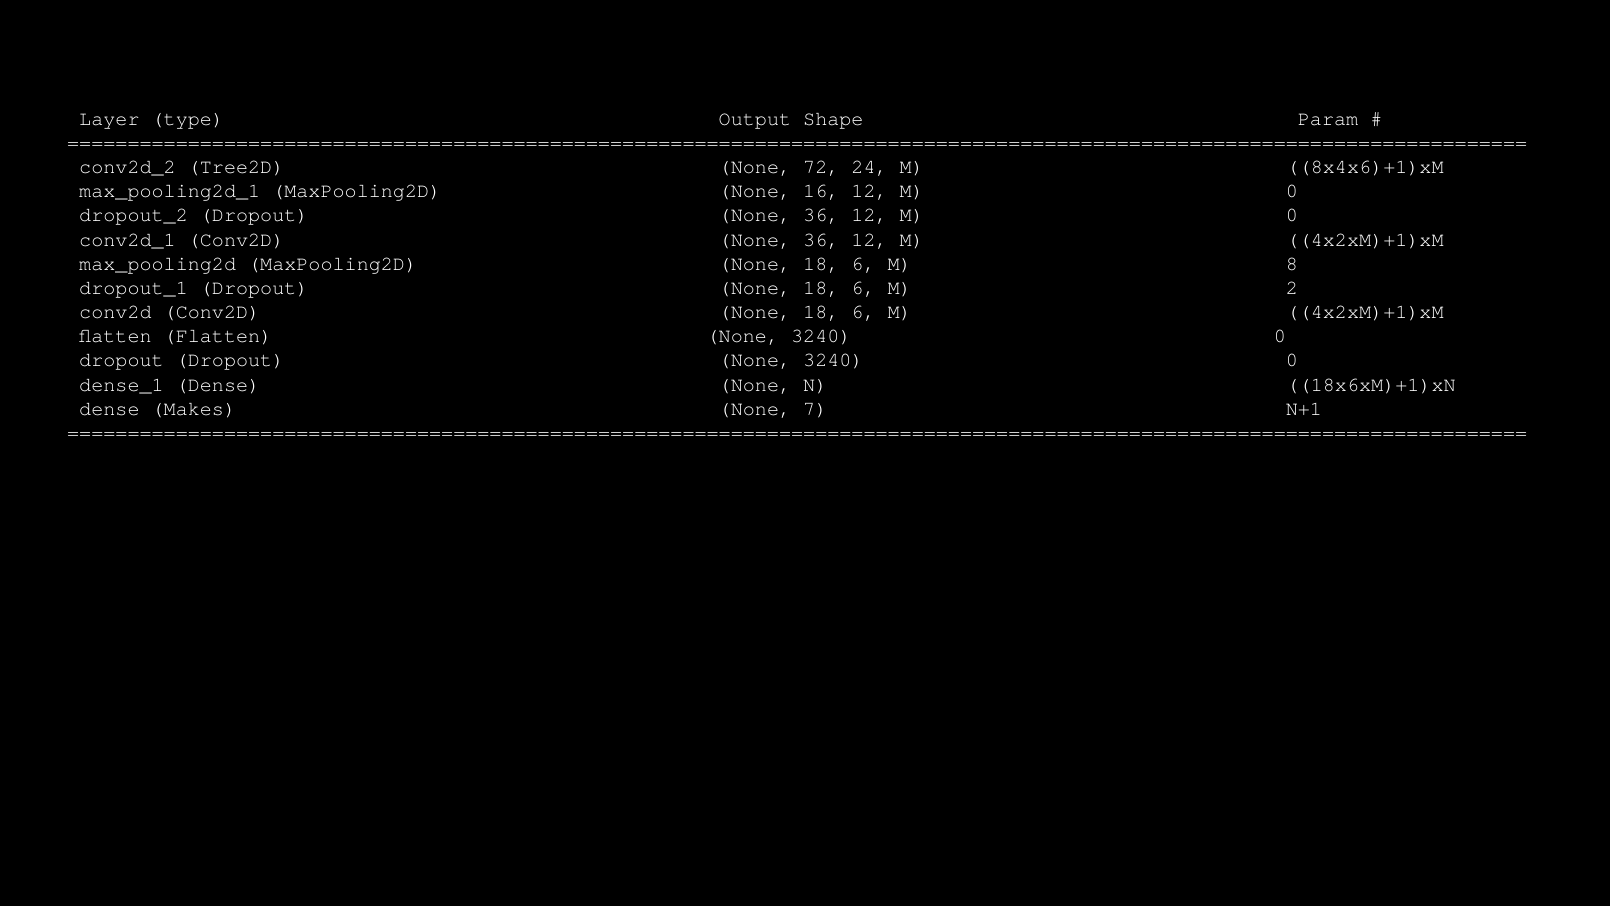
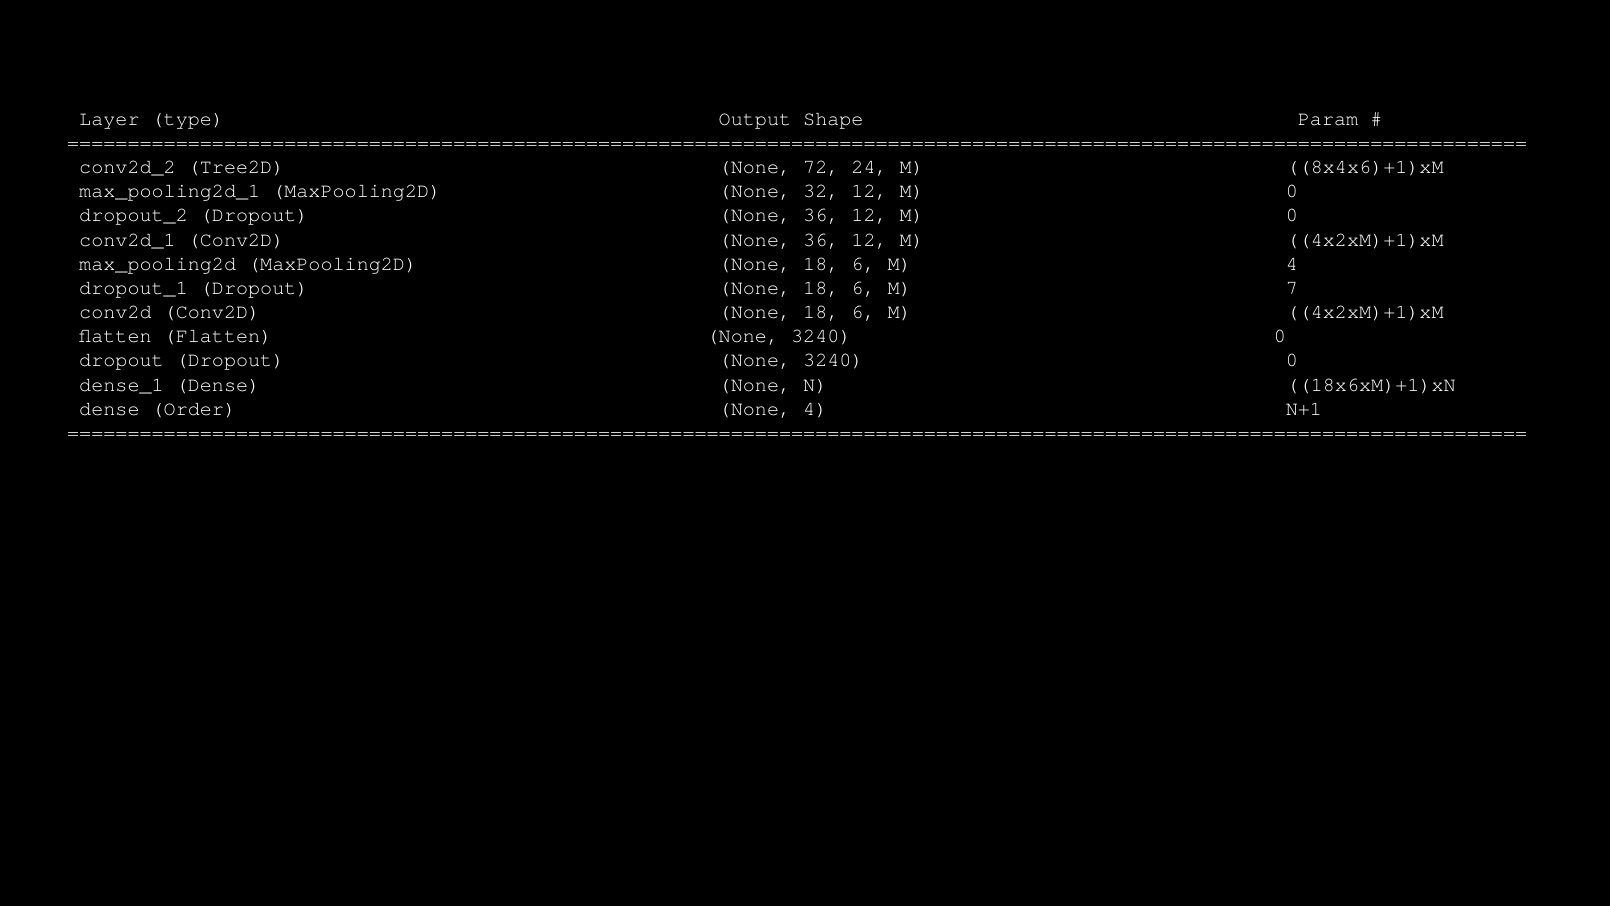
16: 16 -> 32
M 8: 8 -> 4
2: 2 -> 7
Makes: Makes -> Order
None 7: 7 -> 4
